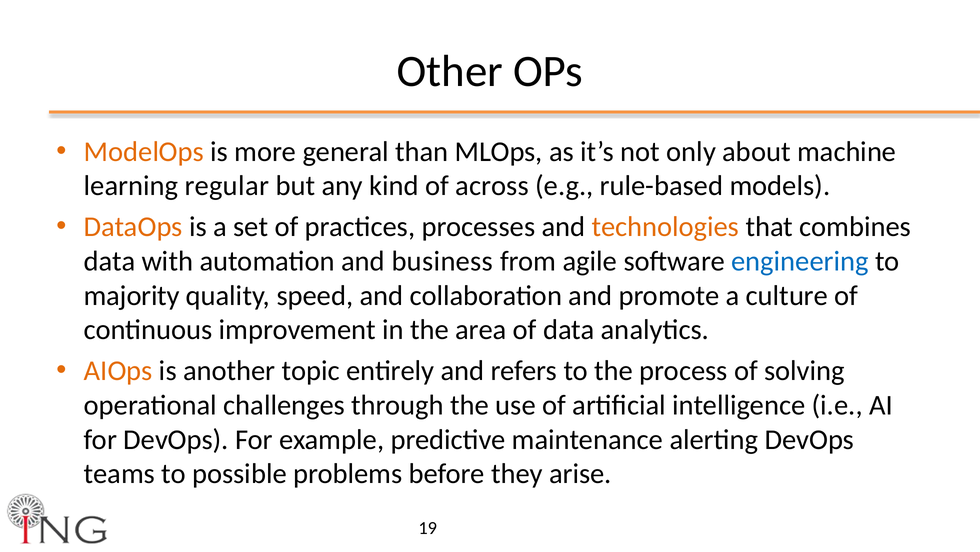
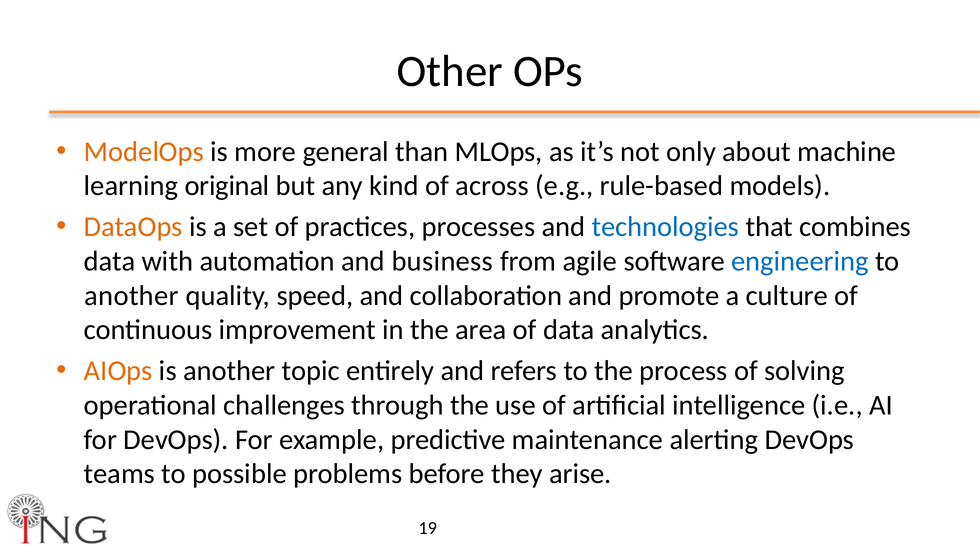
regular: regular -> original
technologies colour: orange -> blue
majority at (132, 295): majority -> another
